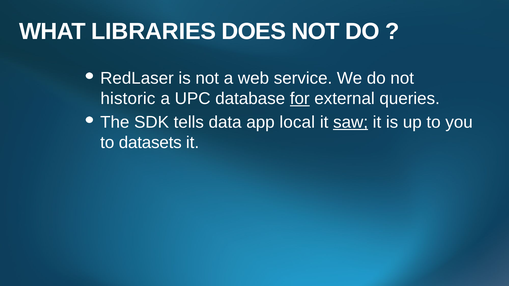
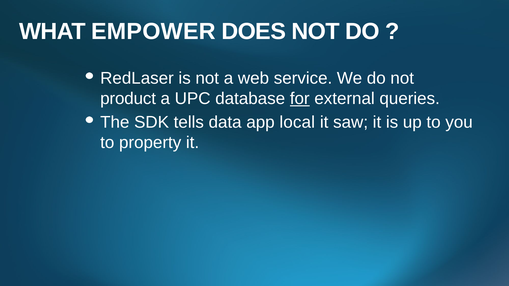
LIBRARIES: LIBRARIES -> EMPOWER
historic: historic -> product
saw underline: present -> none
datasets: datasets -> property
